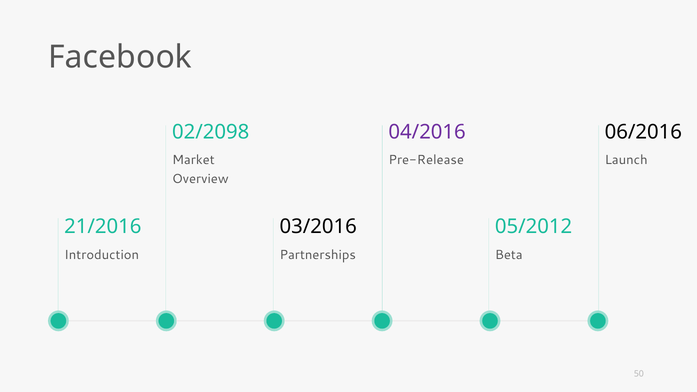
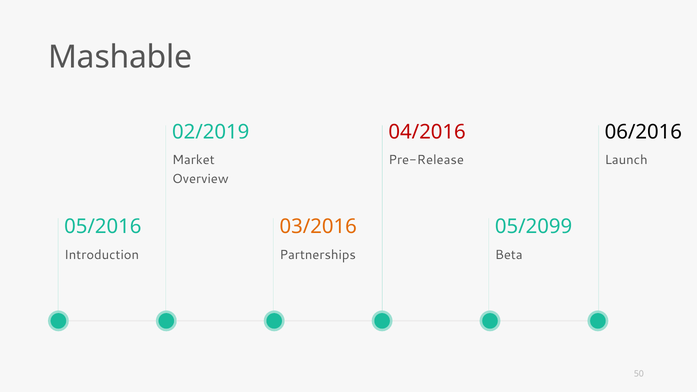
Facebook: Facebook -> Mashable
02/2098: 02/2098 -> 02/2019
04/2016 colour: purple -> red
21/2016: 21/2016 -> 05/2016
03/2016 colour: black -> orange
05/2012: 05/2012 -> 05/2099
